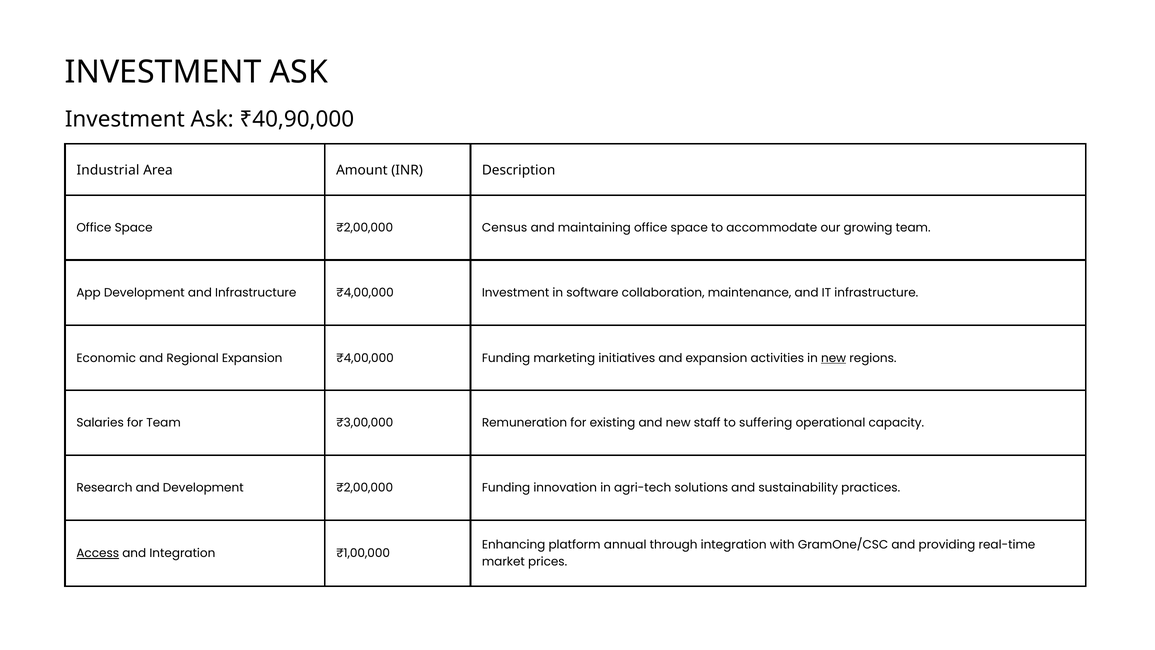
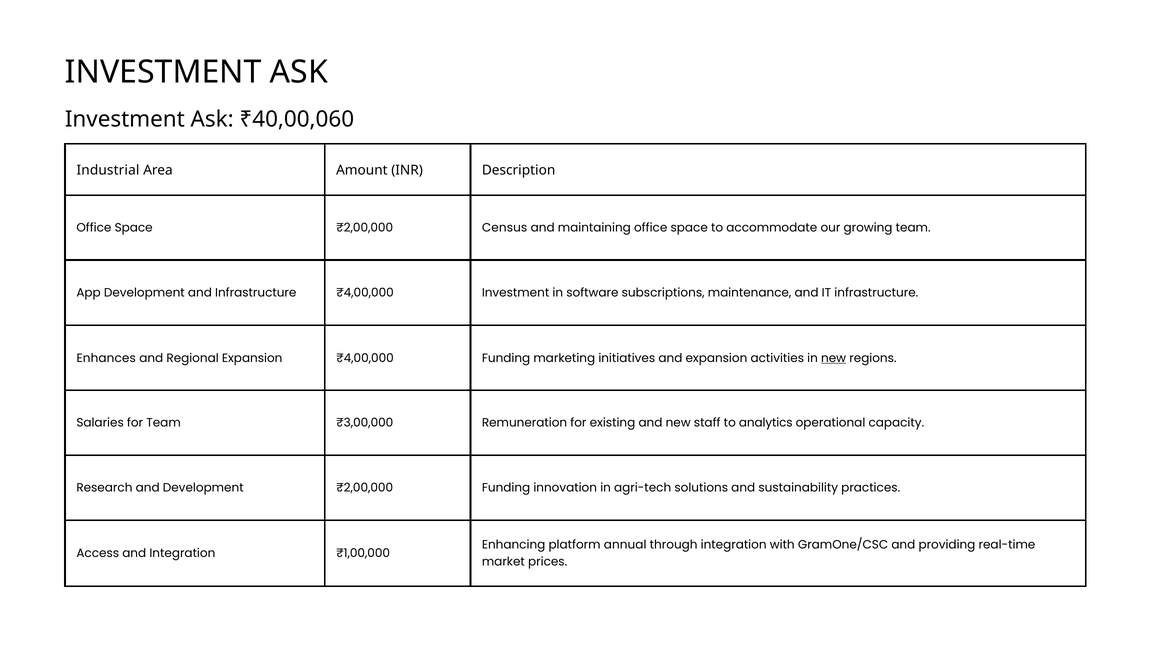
₹40,90,000: ₹40,90,000 -> ₹40,00,060
collaboration: collaboration -> subscriptions
Economic: Economic -> Enhances
suffering: suffering -> analytics
Access underline: present -> none
